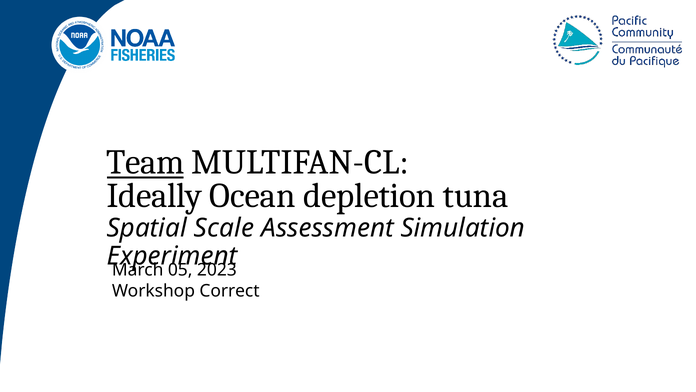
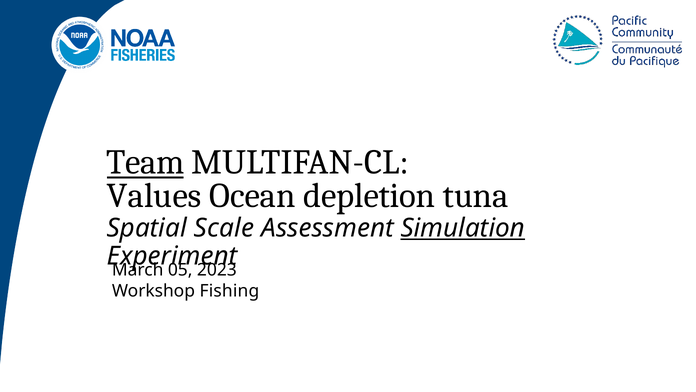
Ideally: Ideally -> Values
Simulation underline: none -> present
Correct: Correct -> Fishing
